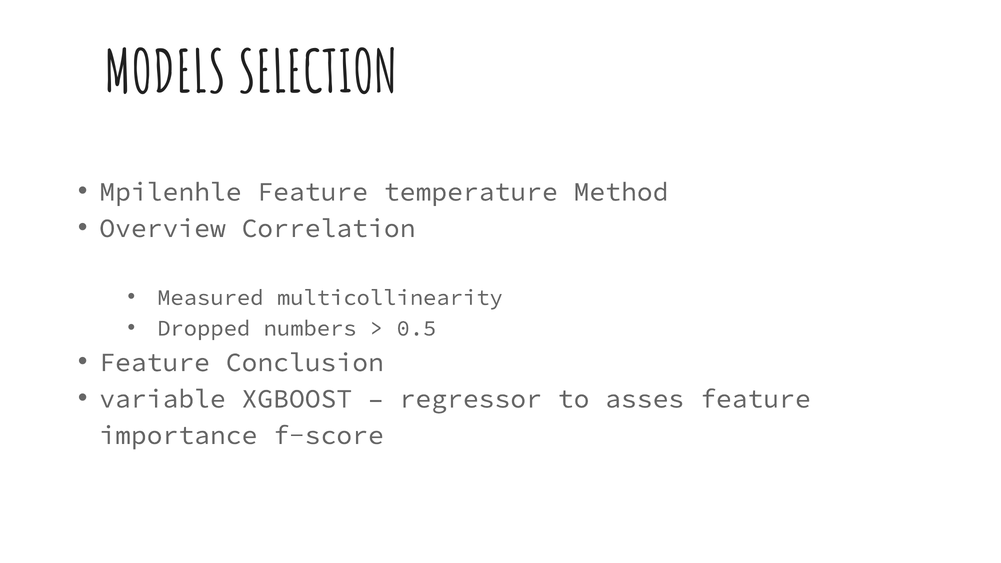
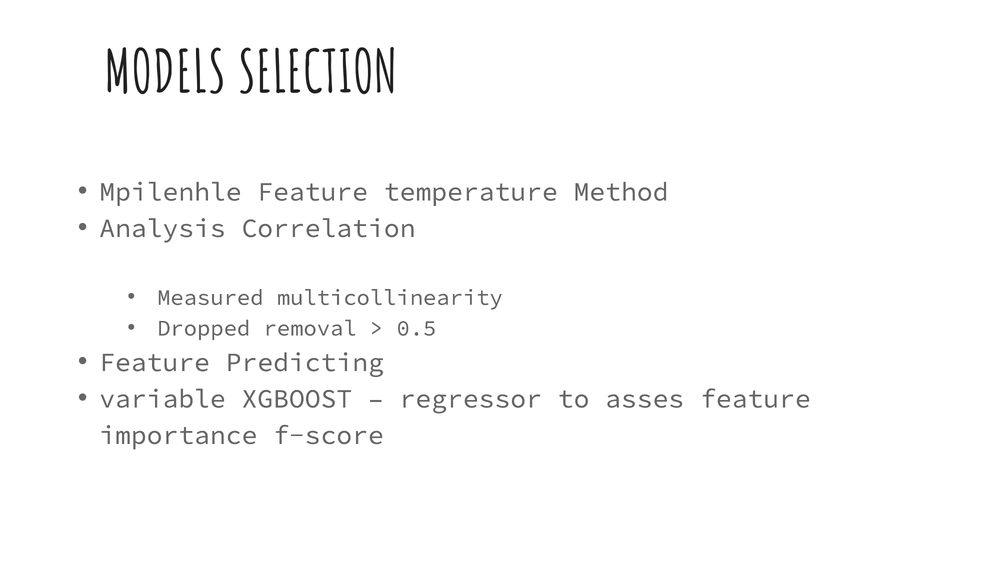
Overview: Overview -> Analysis
numbers: numbers -> removal
Conclusion: Conclusion -> Predicting
